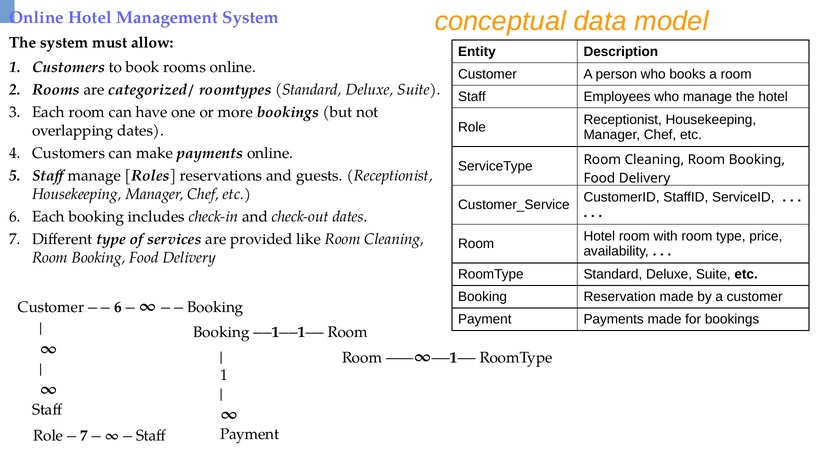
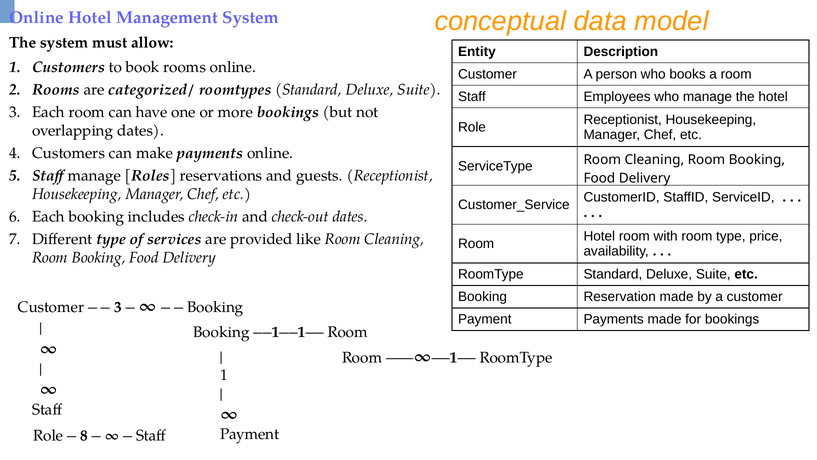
6 at (118, 307): 6 -> 3
7 at (84, 435): 7 -> 8
